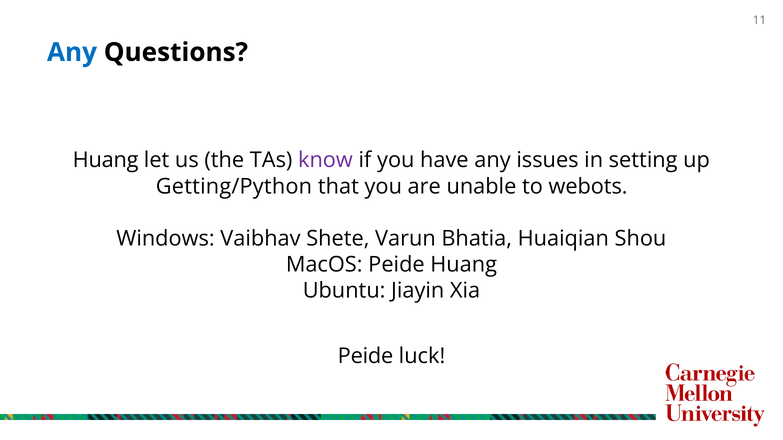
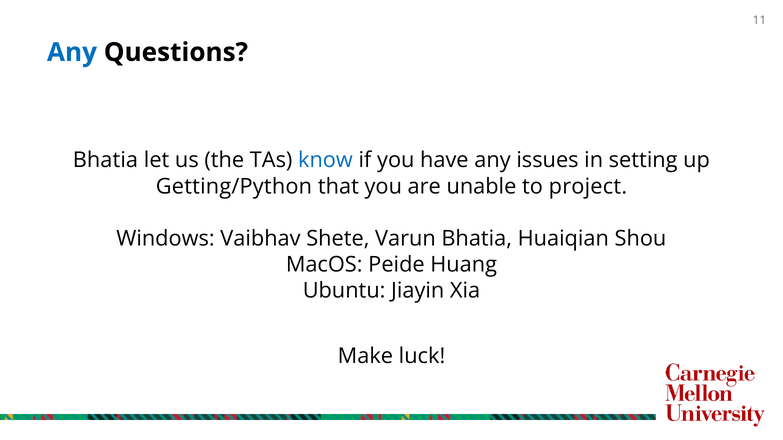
Huang at (106, 160): Huang -> Bhatia
know colour: purple -> blue
webots: webots -> project
Peide at (365, 356): Peide -> Make
